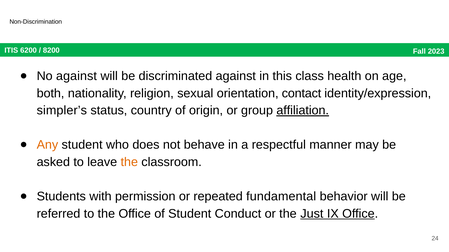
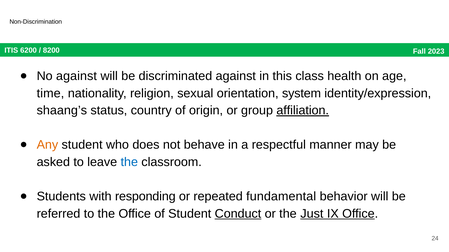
both: both -> time
contact: contact -> system
simpler’s: simpler’s -> shaang’s
the at (129, 162) colour: orange -> blue
permission: permission -> responding
Conduct underline: none -> present
